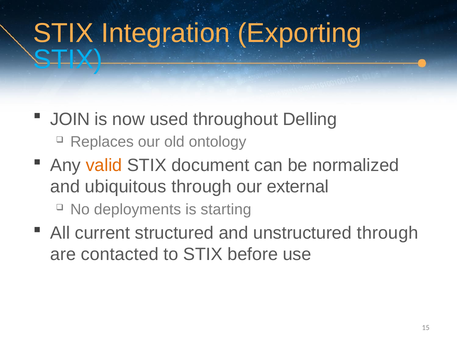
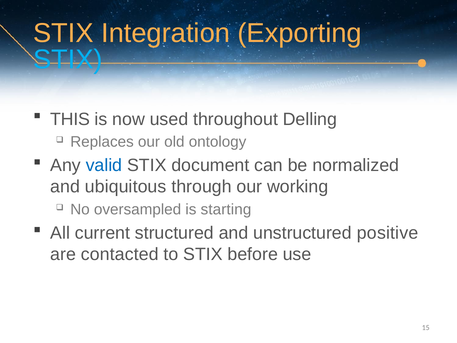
JOIN: JOIN -> THIS
valid colour: orange -> blue
external: external -> working
deployments: deployments -> oversampled
unstructured through: through -> positive
